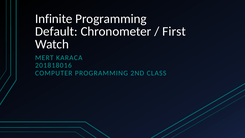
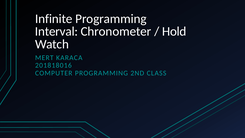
Default: Default -> Interval
First: First -> Hold
